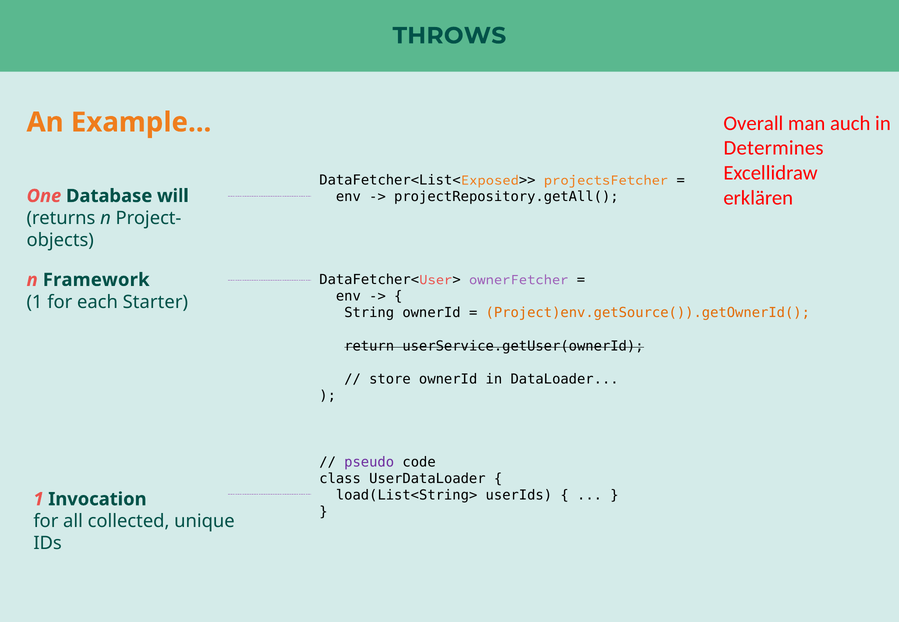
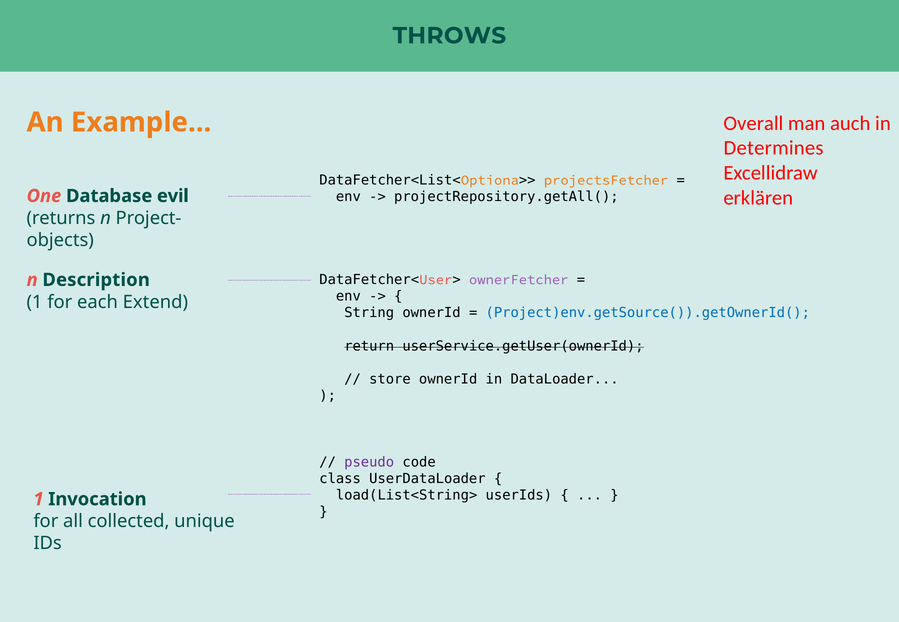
Exposed: Exposed -> Optiona
will: will -> evil
Framework: Framework -> Description
Starter: Starter -> Extend
Project)env.getSource()).getOwnerId( colour: orange -> blue
